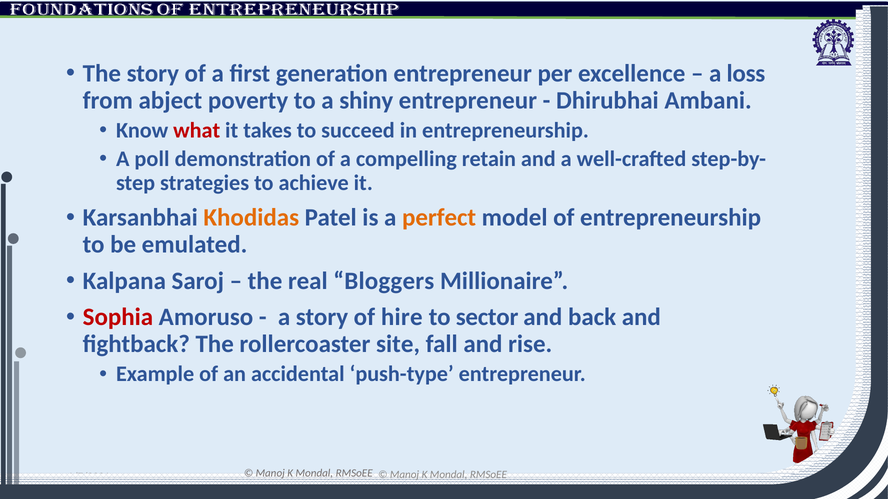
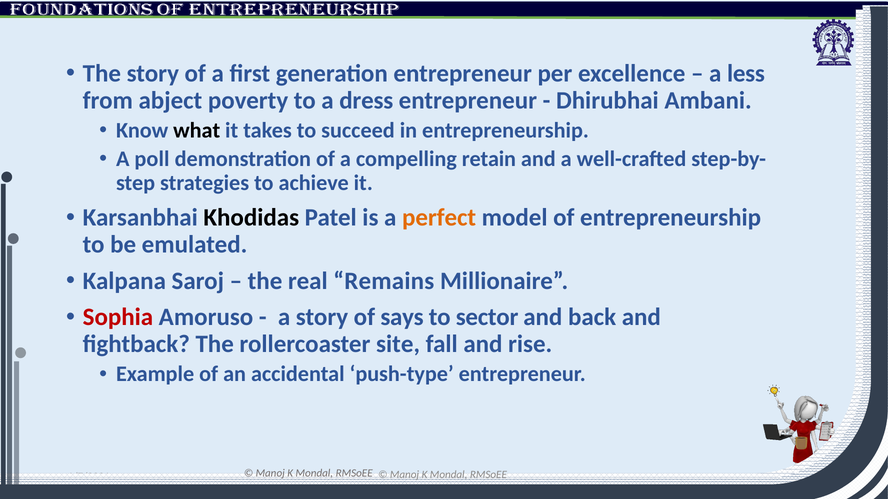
loss: loss -> less
shiny: shiny -> dress
what colour: red -> black
Khodidas colour: orange -> black
Bloggers: Bloggers -> Remains
hire: hire -> says
